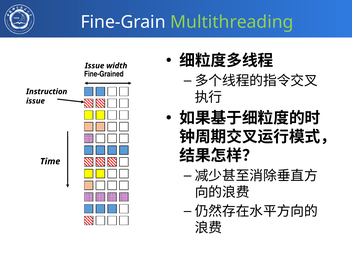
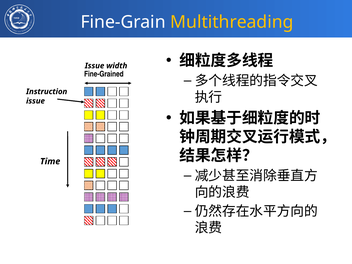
Multithreading colour: light green -> yellow
